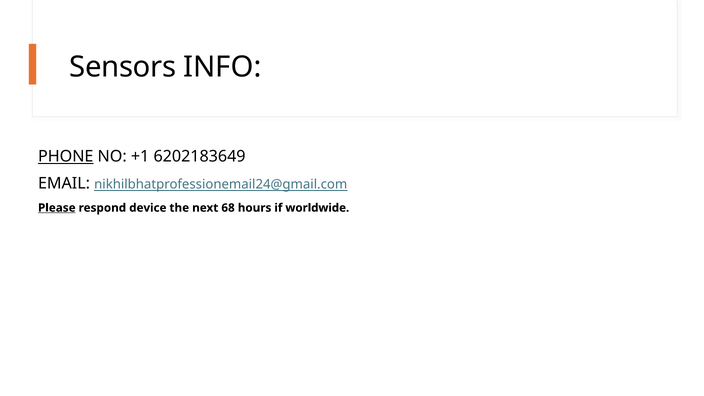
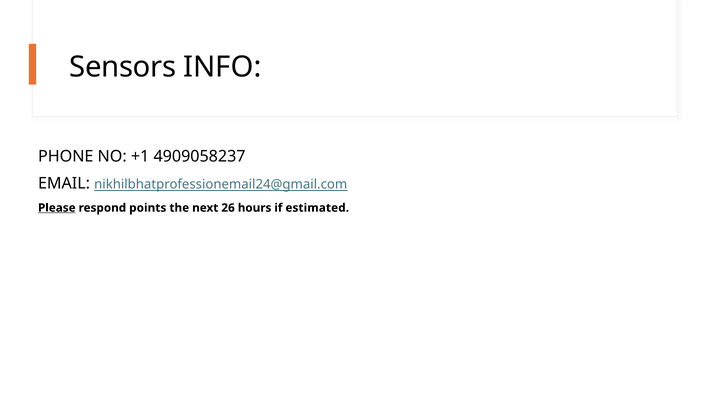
PHONE underline: present -> none
6202183649: 6202183649 -> 4909058237
device: device -> points
68: 68 -> 26
worldwide: worldwide -> estimated
